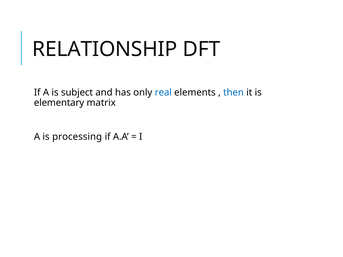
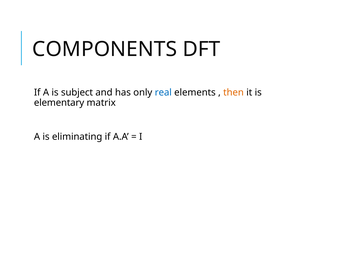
RELATIONSHIP: RELATIONSHIP -> COMPONENTS
then colour: blue -> orange
processing: processing -> eliminating
